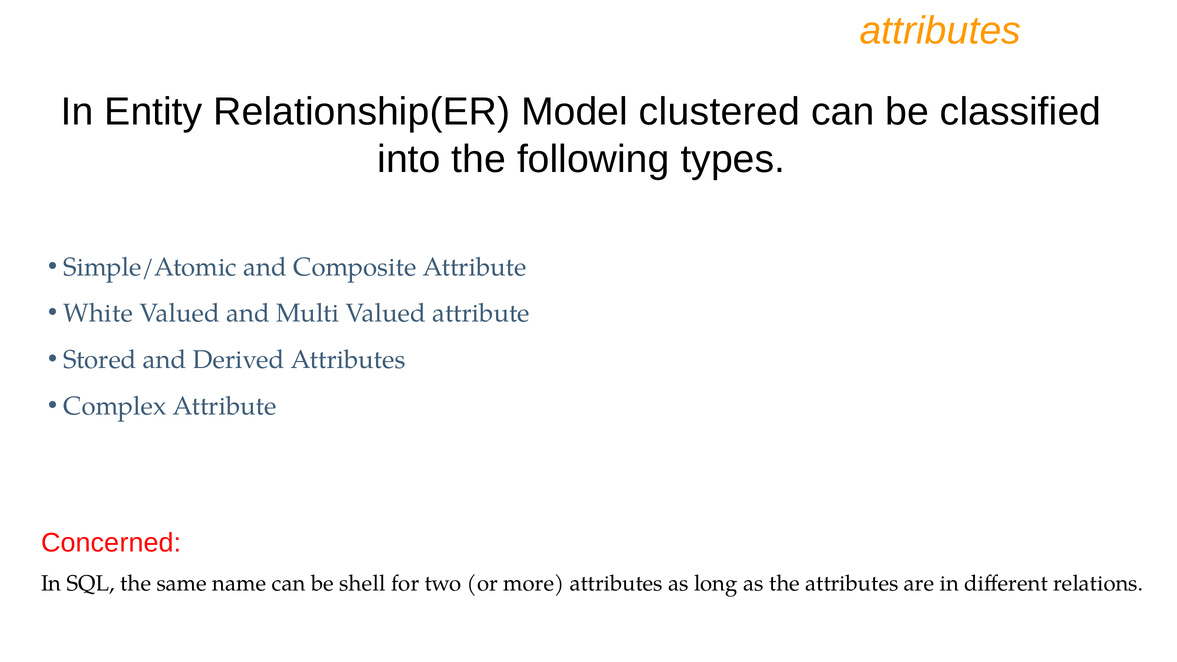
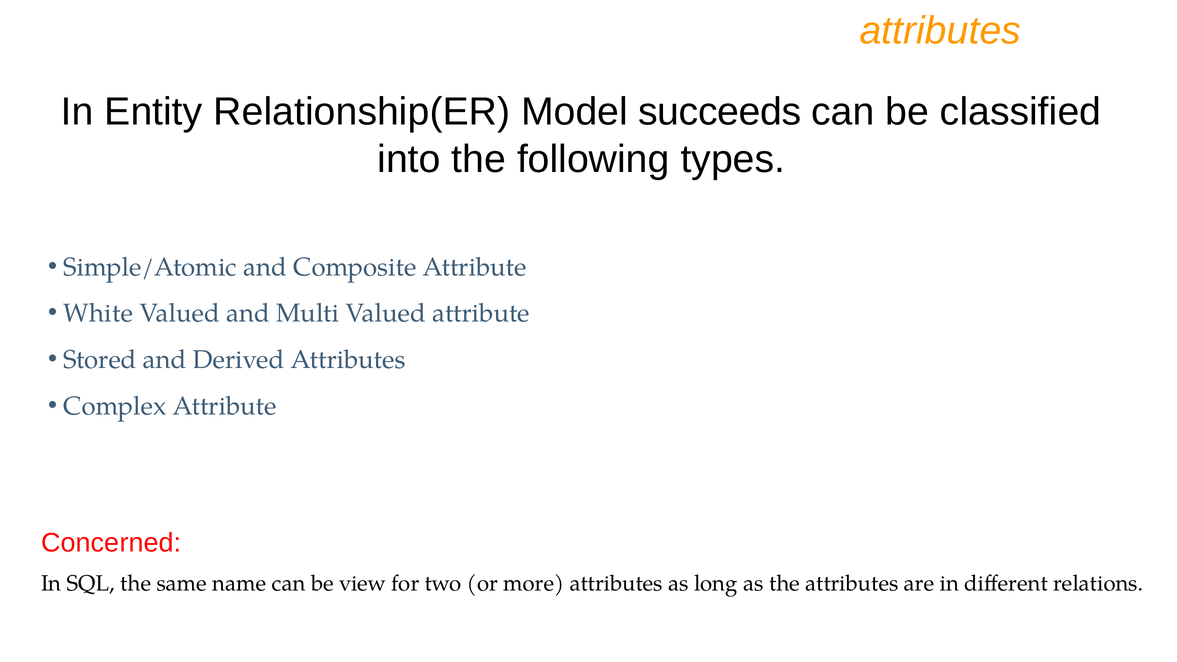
clustered: clustered -> succeeds
shell: shell -> view
